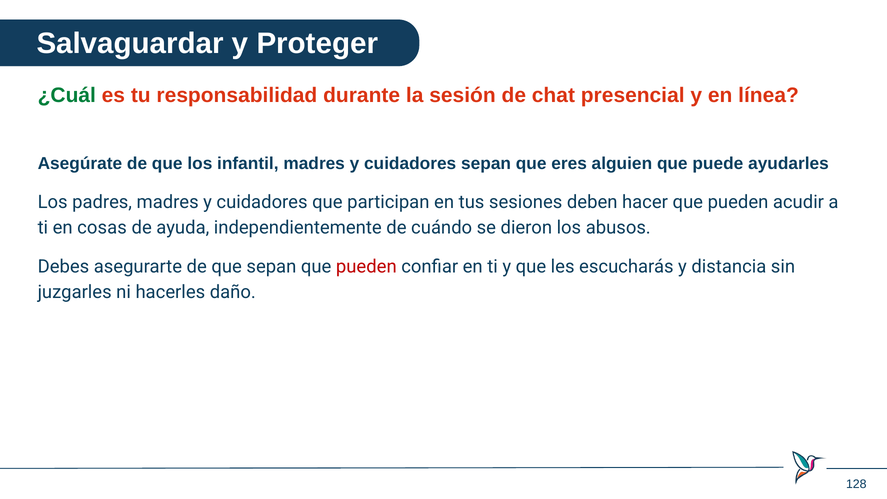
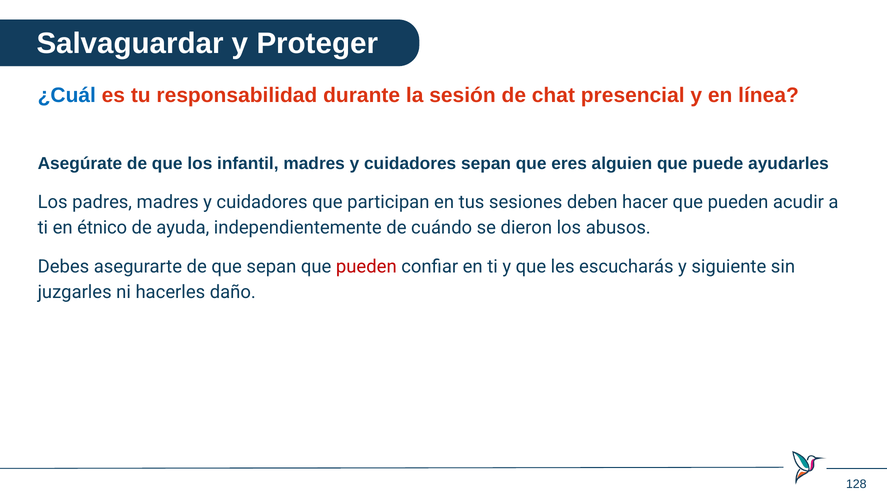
¿Cuál colour: green -> blue
cosas: cosas -> étnico
distancia: distancia -> siguiente
